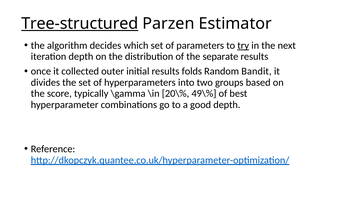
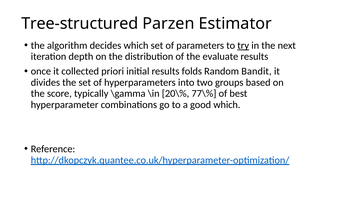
Tree-structured underline: present -> none
separate: separate -> evaluate
outer: outer -> priori
49\%: 49\% -> 77\%
good depth: depth -> which
